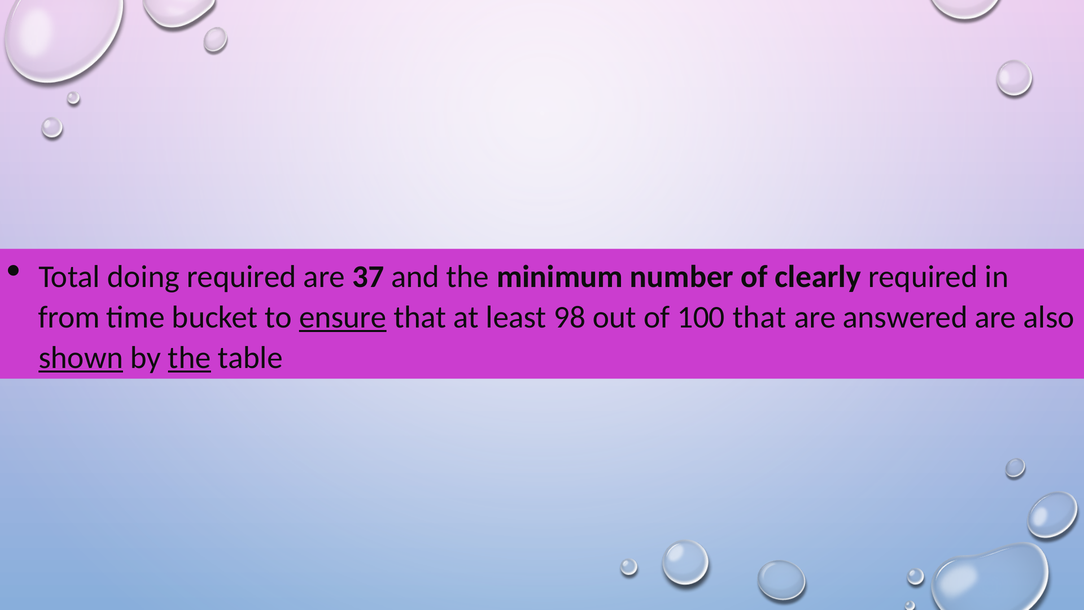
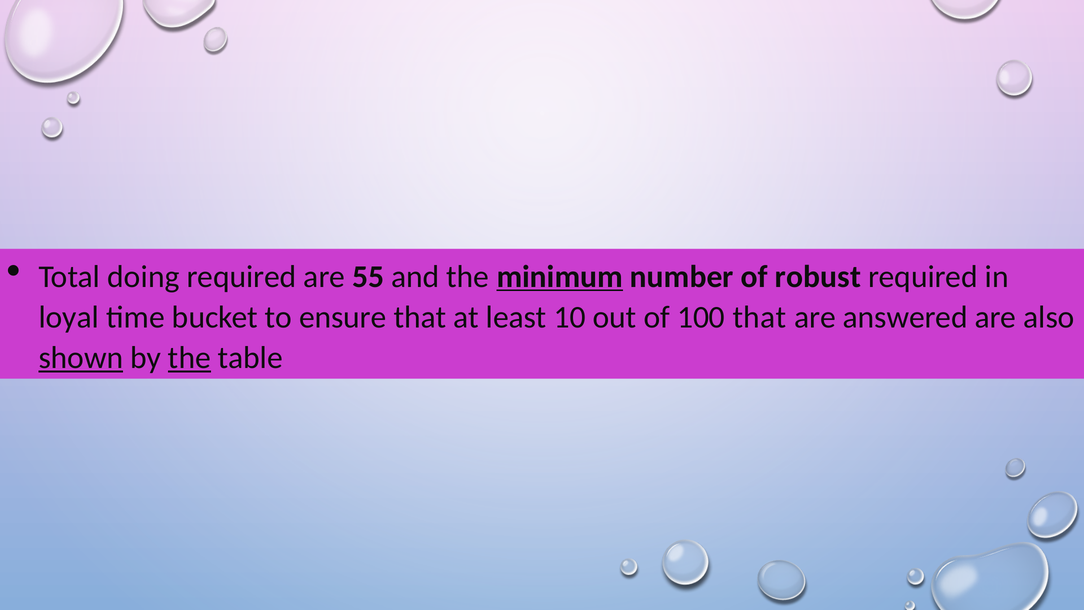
37: 37 -> 55
minimum underline: none -> present
clearly: clearly -> robust
from: from -> loyal
ensure underline: present -> none
98: 98 -> 10
